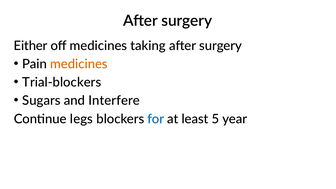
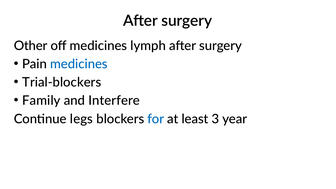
Either: Either -> Other
taking: taking -> lymph
medicines at (79, 64) colour: orange -> blue
Sugars: Sugars -> Family
5: 5 -> 3
